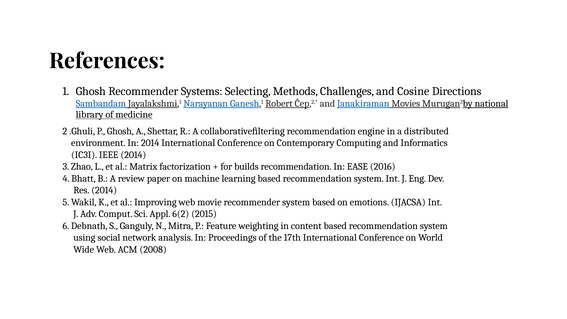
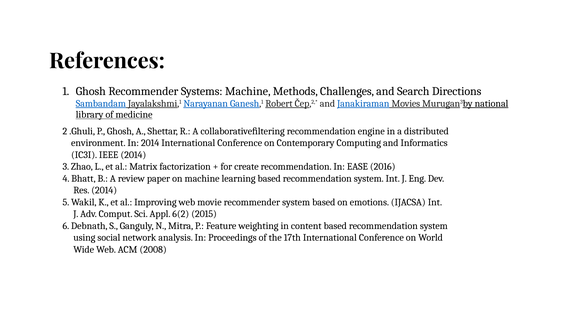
Systems Selecting: Selecting -> Machine
Cosine: Cosine -> Search
builds: builds -> create
